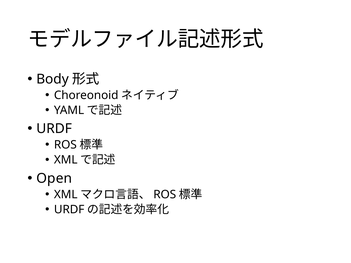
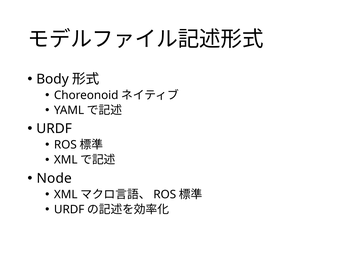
Open: Open -> Node
